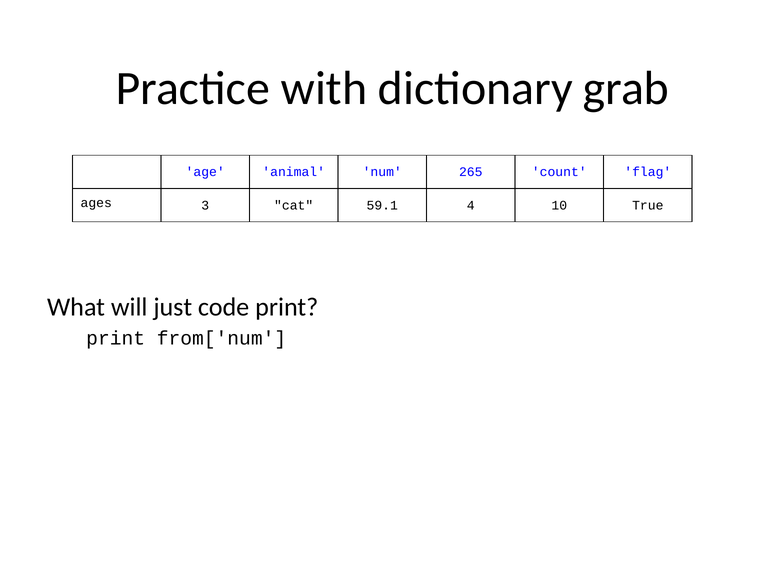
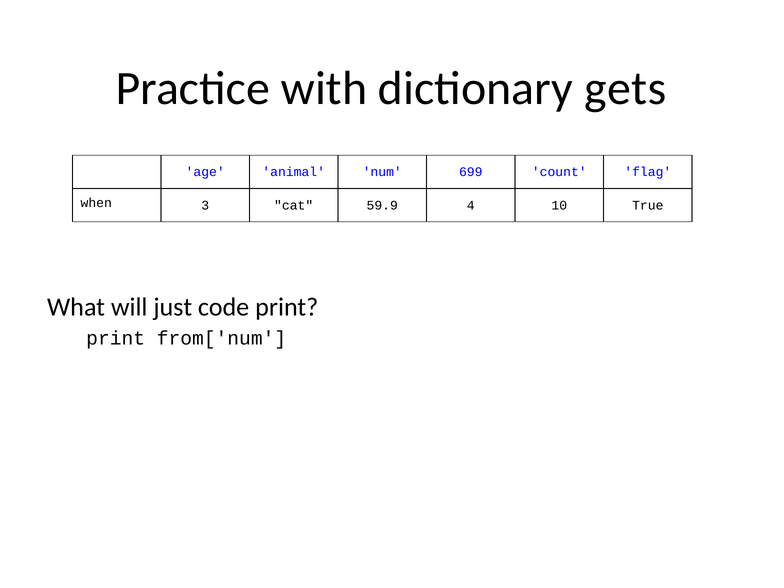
grab: grab -> gets
265: 265 -> 699
ages: ages -> when
59.1: 59.1 -> 59.9
